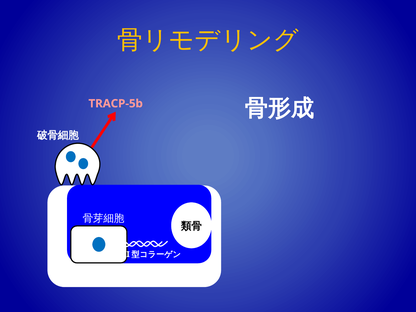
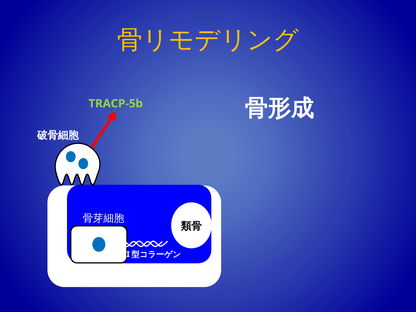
TRACP-5b colour: pink -> light green
